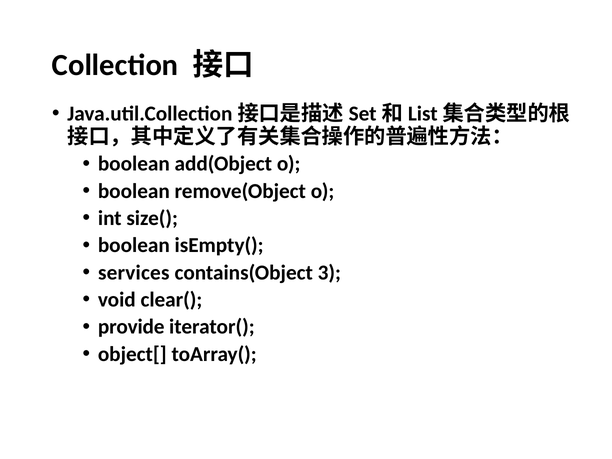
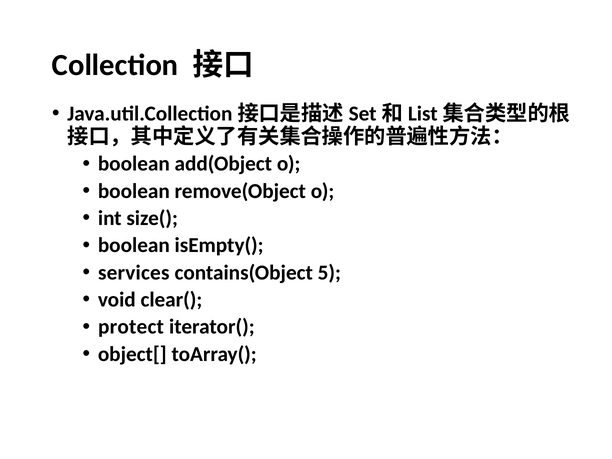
3: 3 -> 5
provide: provide -> protect
